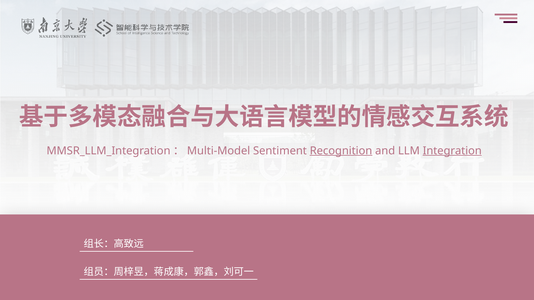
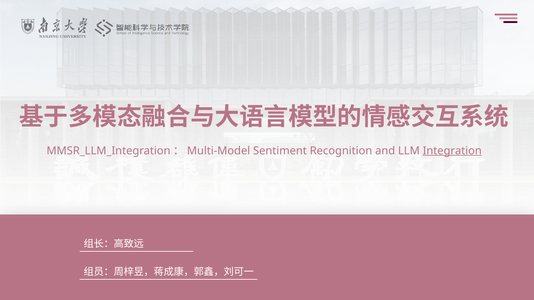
Recognition underline: present -> none
